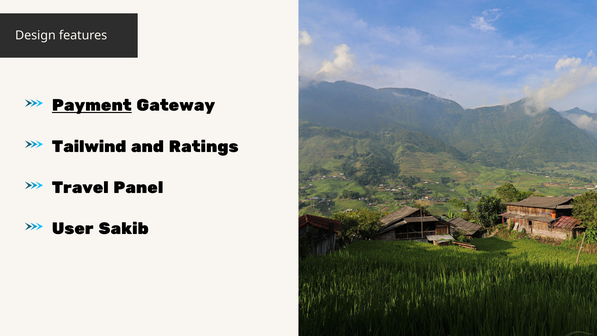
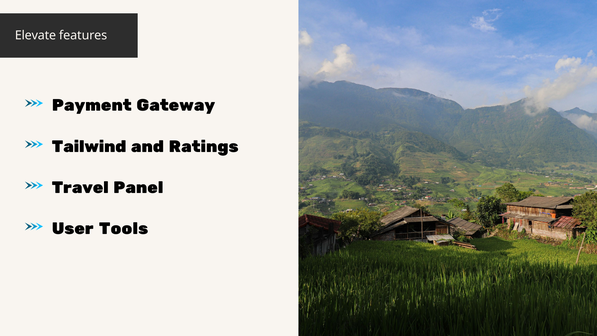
Design: Design -> Elevate
Payment underline: present -> none
Sakib: Sakib -> Tools
